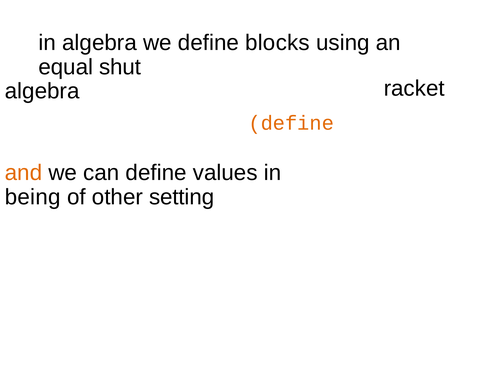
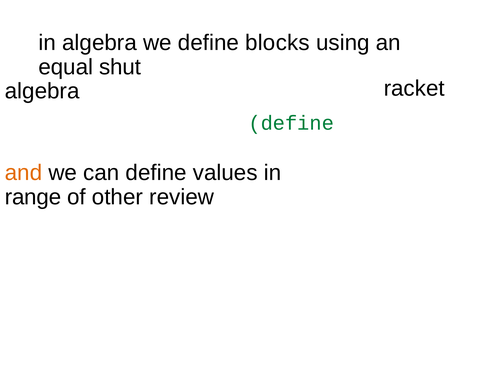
define at (291, 123) colour: orange -> green
being: being -> range
setting: setting -> review
